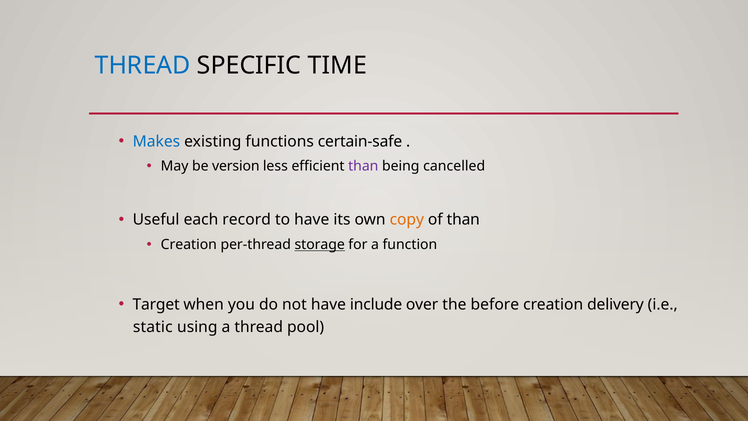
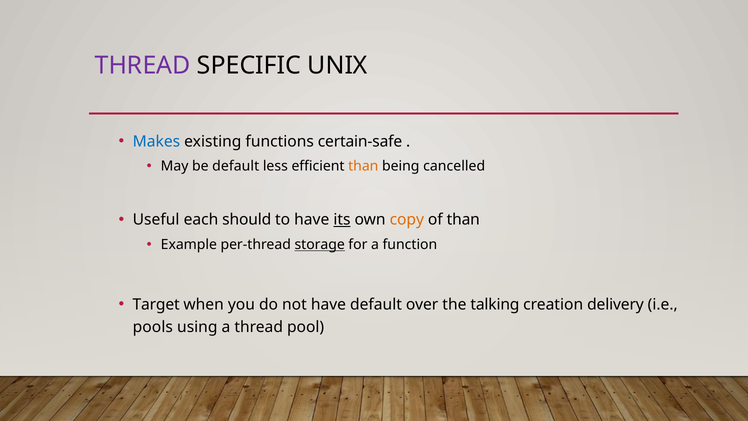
THREAD at (143, 65) colour: blue -> purple
TIME: TIME -> UNIX
be version: version -> default
than at (363, 166) colour: purple -> orange
record: record -> should
its underline: none -> present
Creation at (189, 245): Creation -> Example
have include: include -> default
before: before -> talking
static: static -> pools
